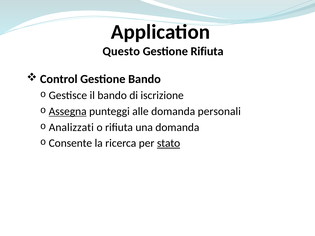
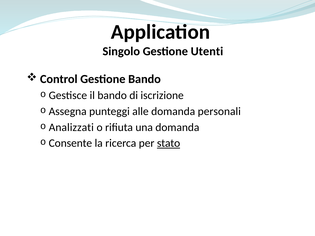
Questo: Questo -> Singolo
Gestione Rifiuta: Rifiuta -> Utenti
Assegna underline: present -> none
